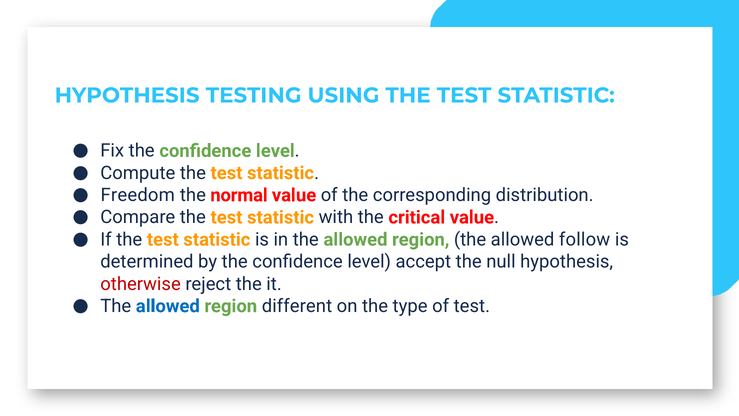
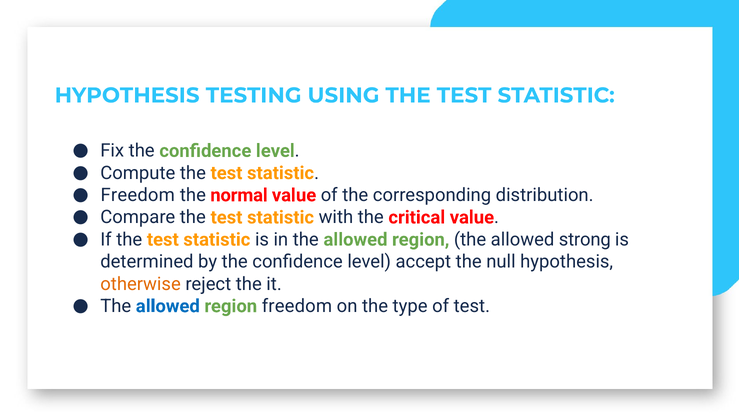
follow: follow -> strong
otherwise colour: red -> orange
region different: different -> freedom
